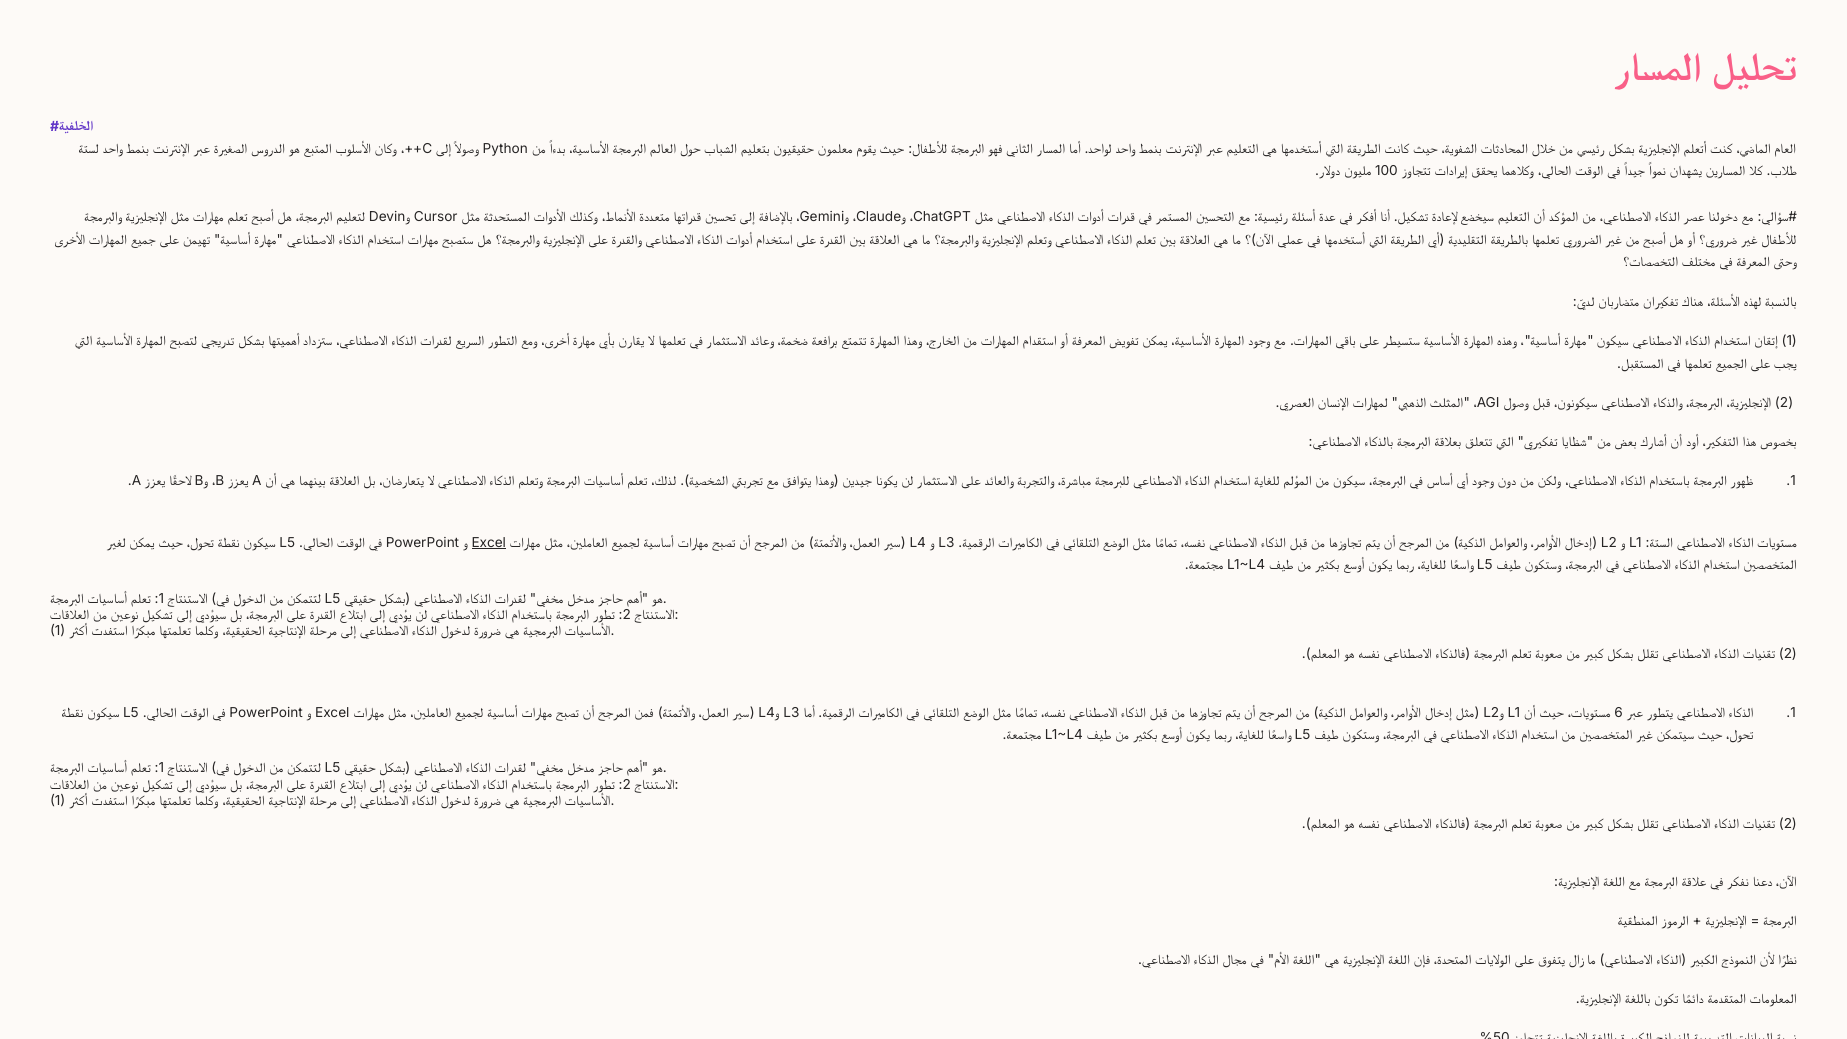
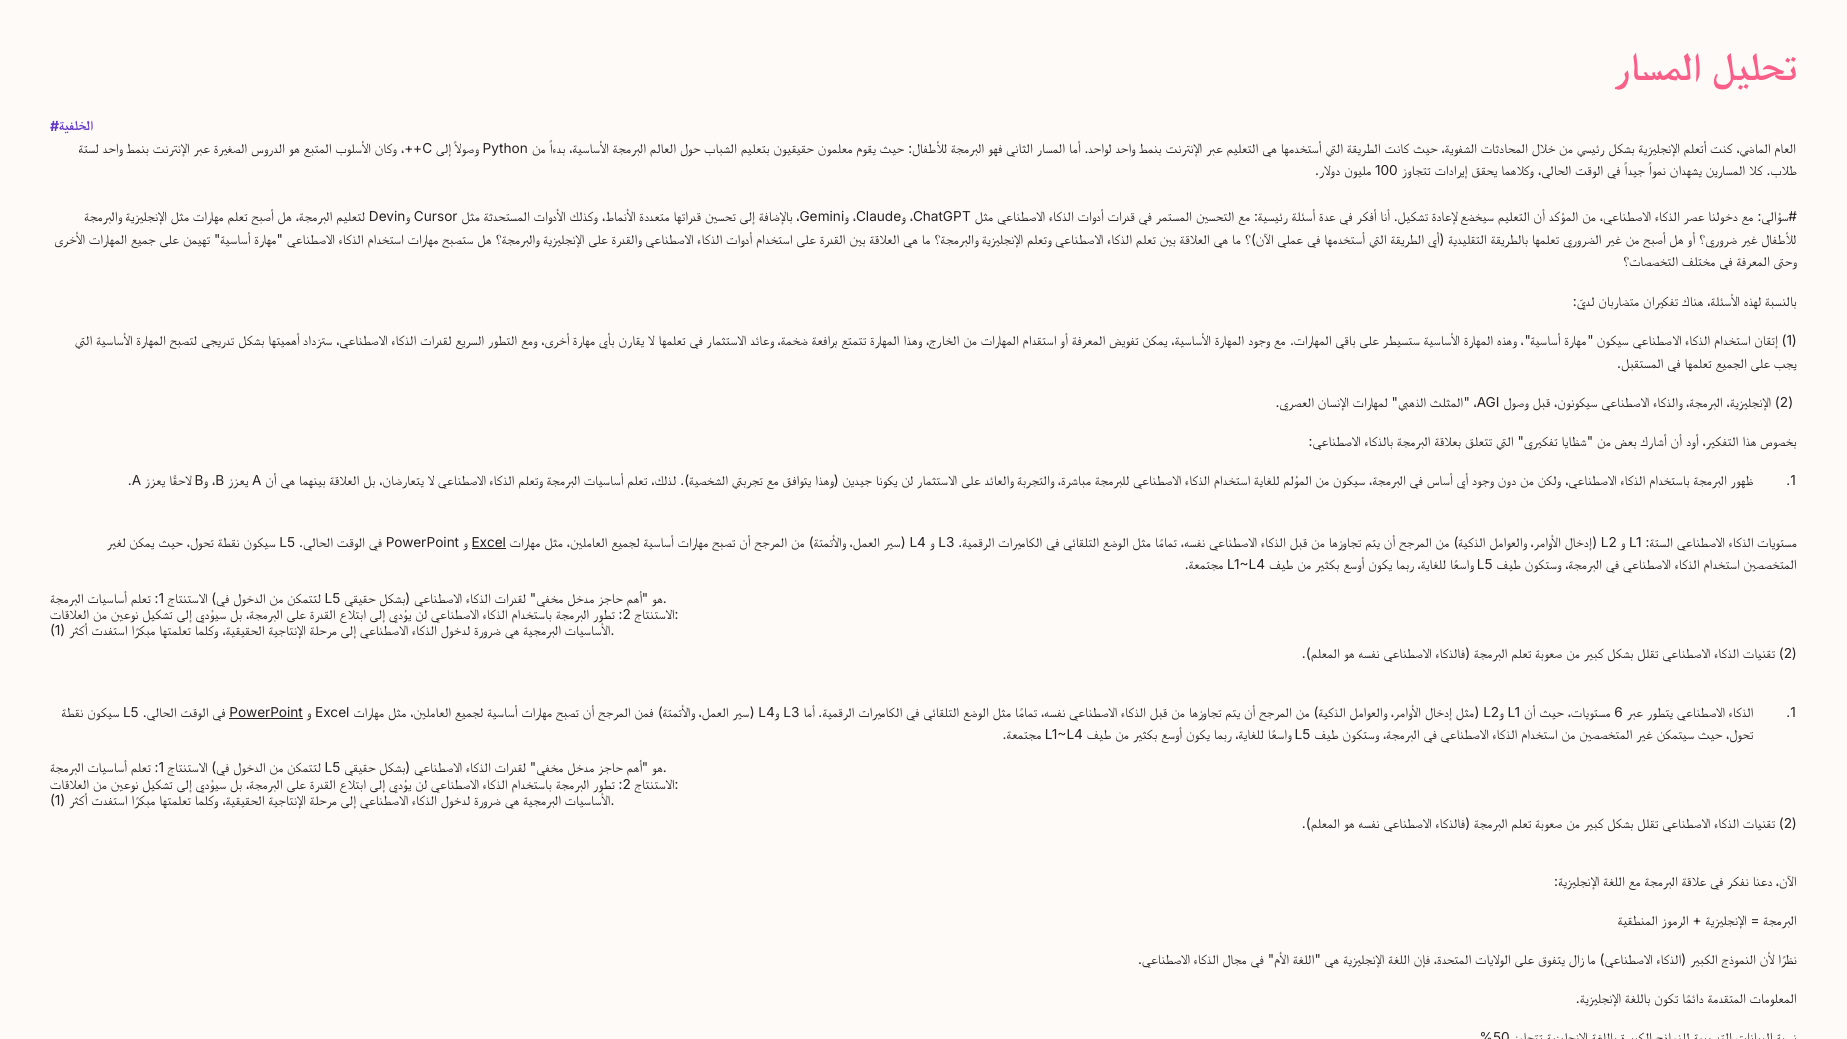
PowerPoint at (266, 713) underline: none -> present
